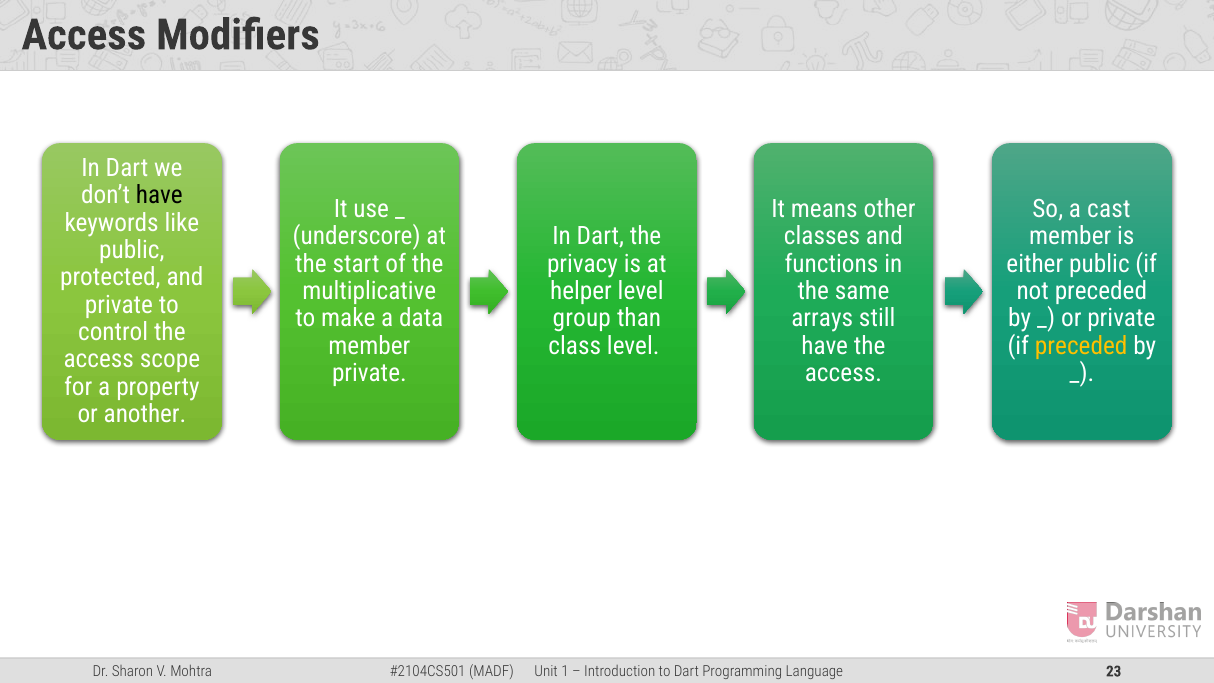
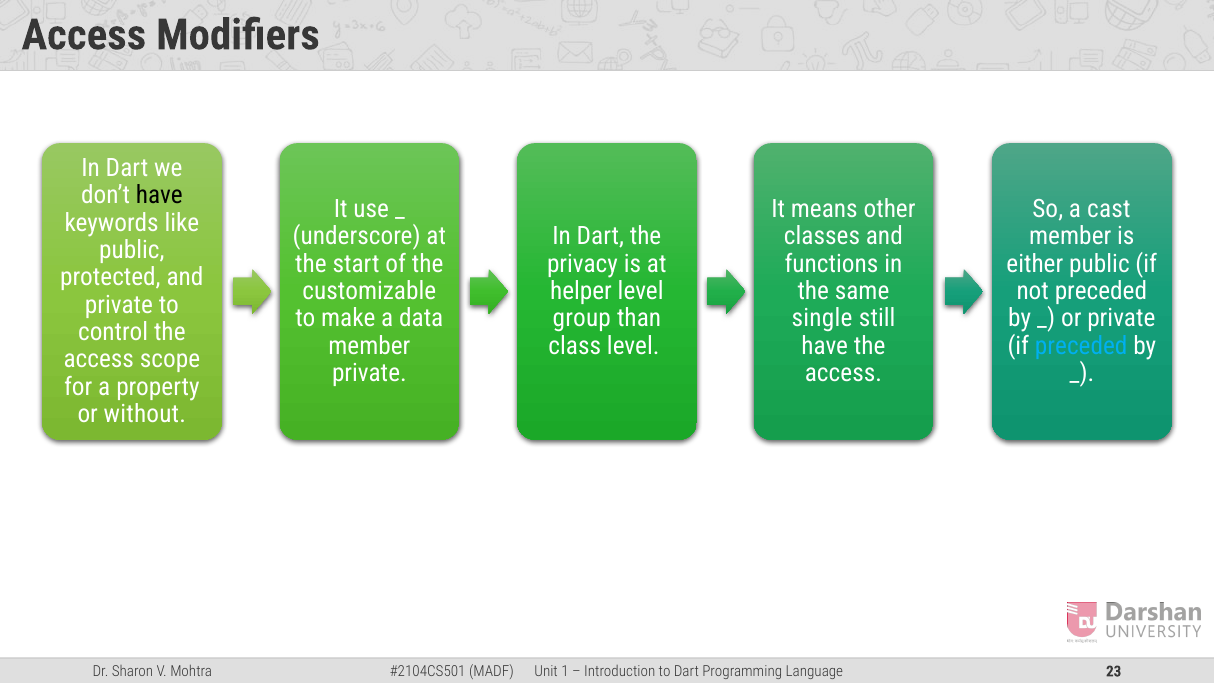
multiplicative: multiplicative -> customizable
arrays: arrays -> single
preceded at (1081, 346) colour: yellow -> light blue
another: another -> without
